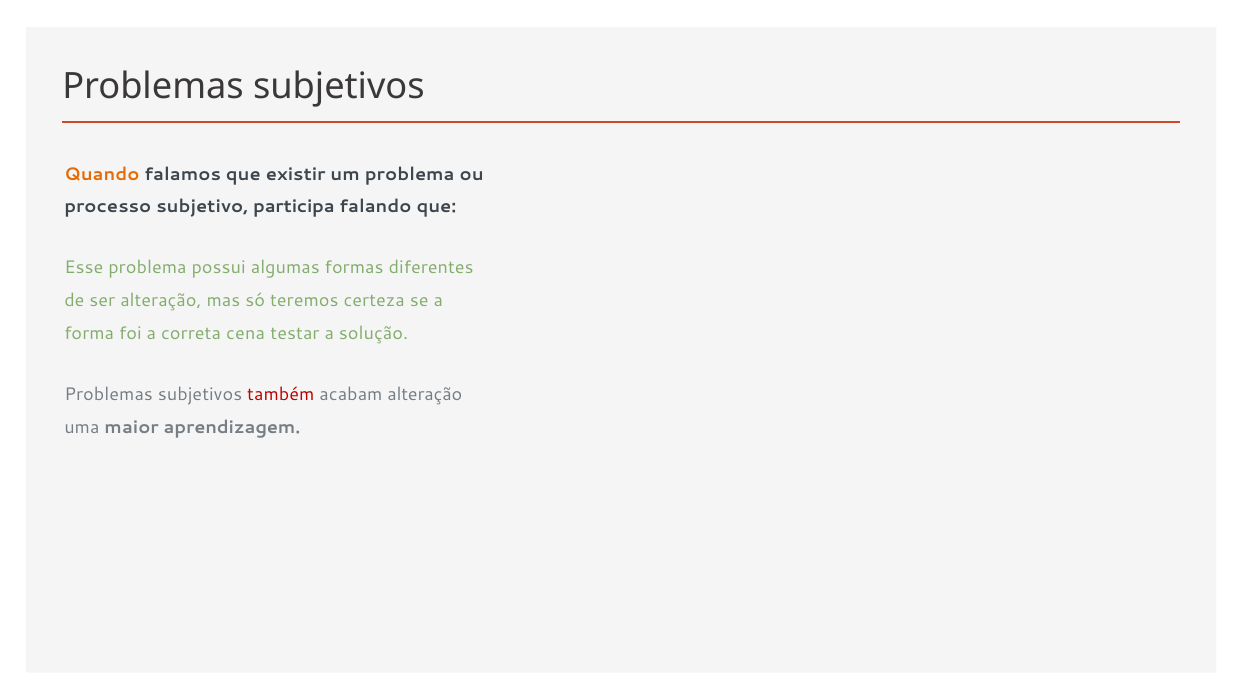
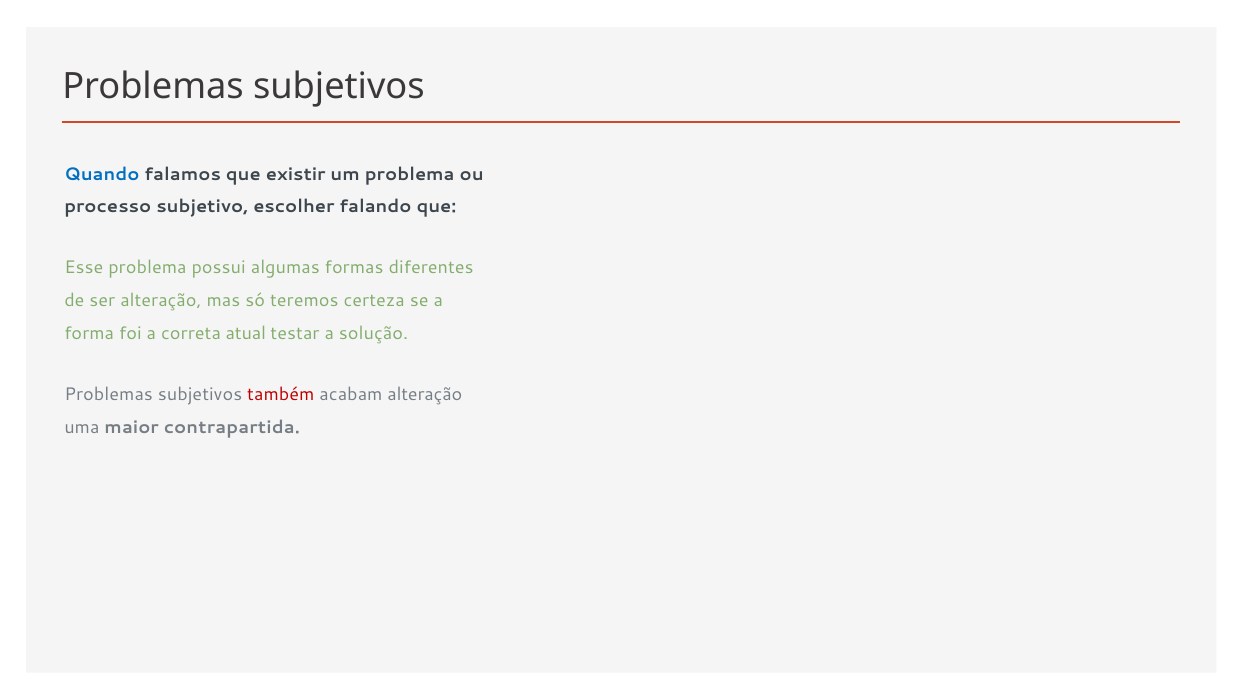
Quando colour: orange -> blue
participa: participa -> escolher
cena: cena -> atual
aprendizagem: aprendizagem -> contrapartida
